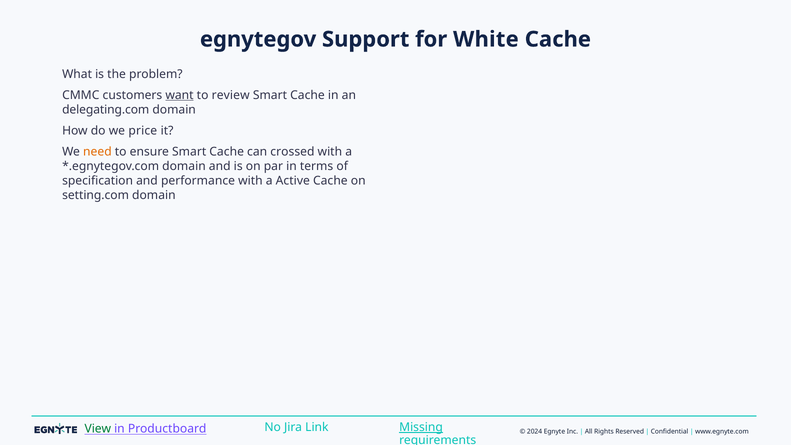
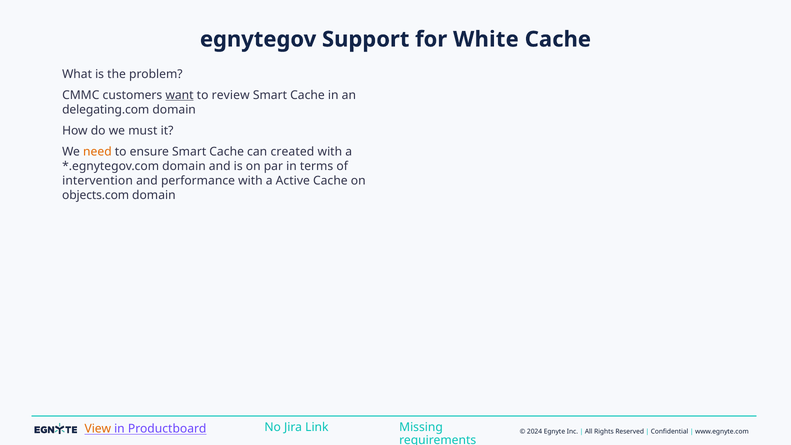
price: price -> must
crossed: crossed -> created
specification: specification -> intervention
setting.com: setting.com -> objects.com
View colour: green -> orange
Missing underline: present -> none
